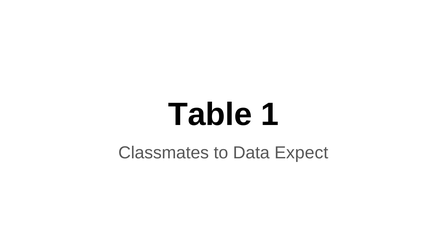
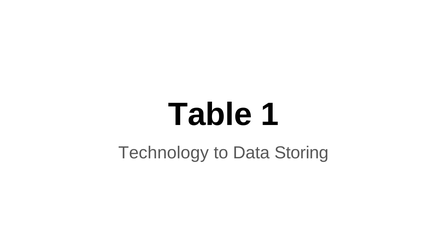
Classmates: Classmates -> Technology
Expect: Expect -> Storing
